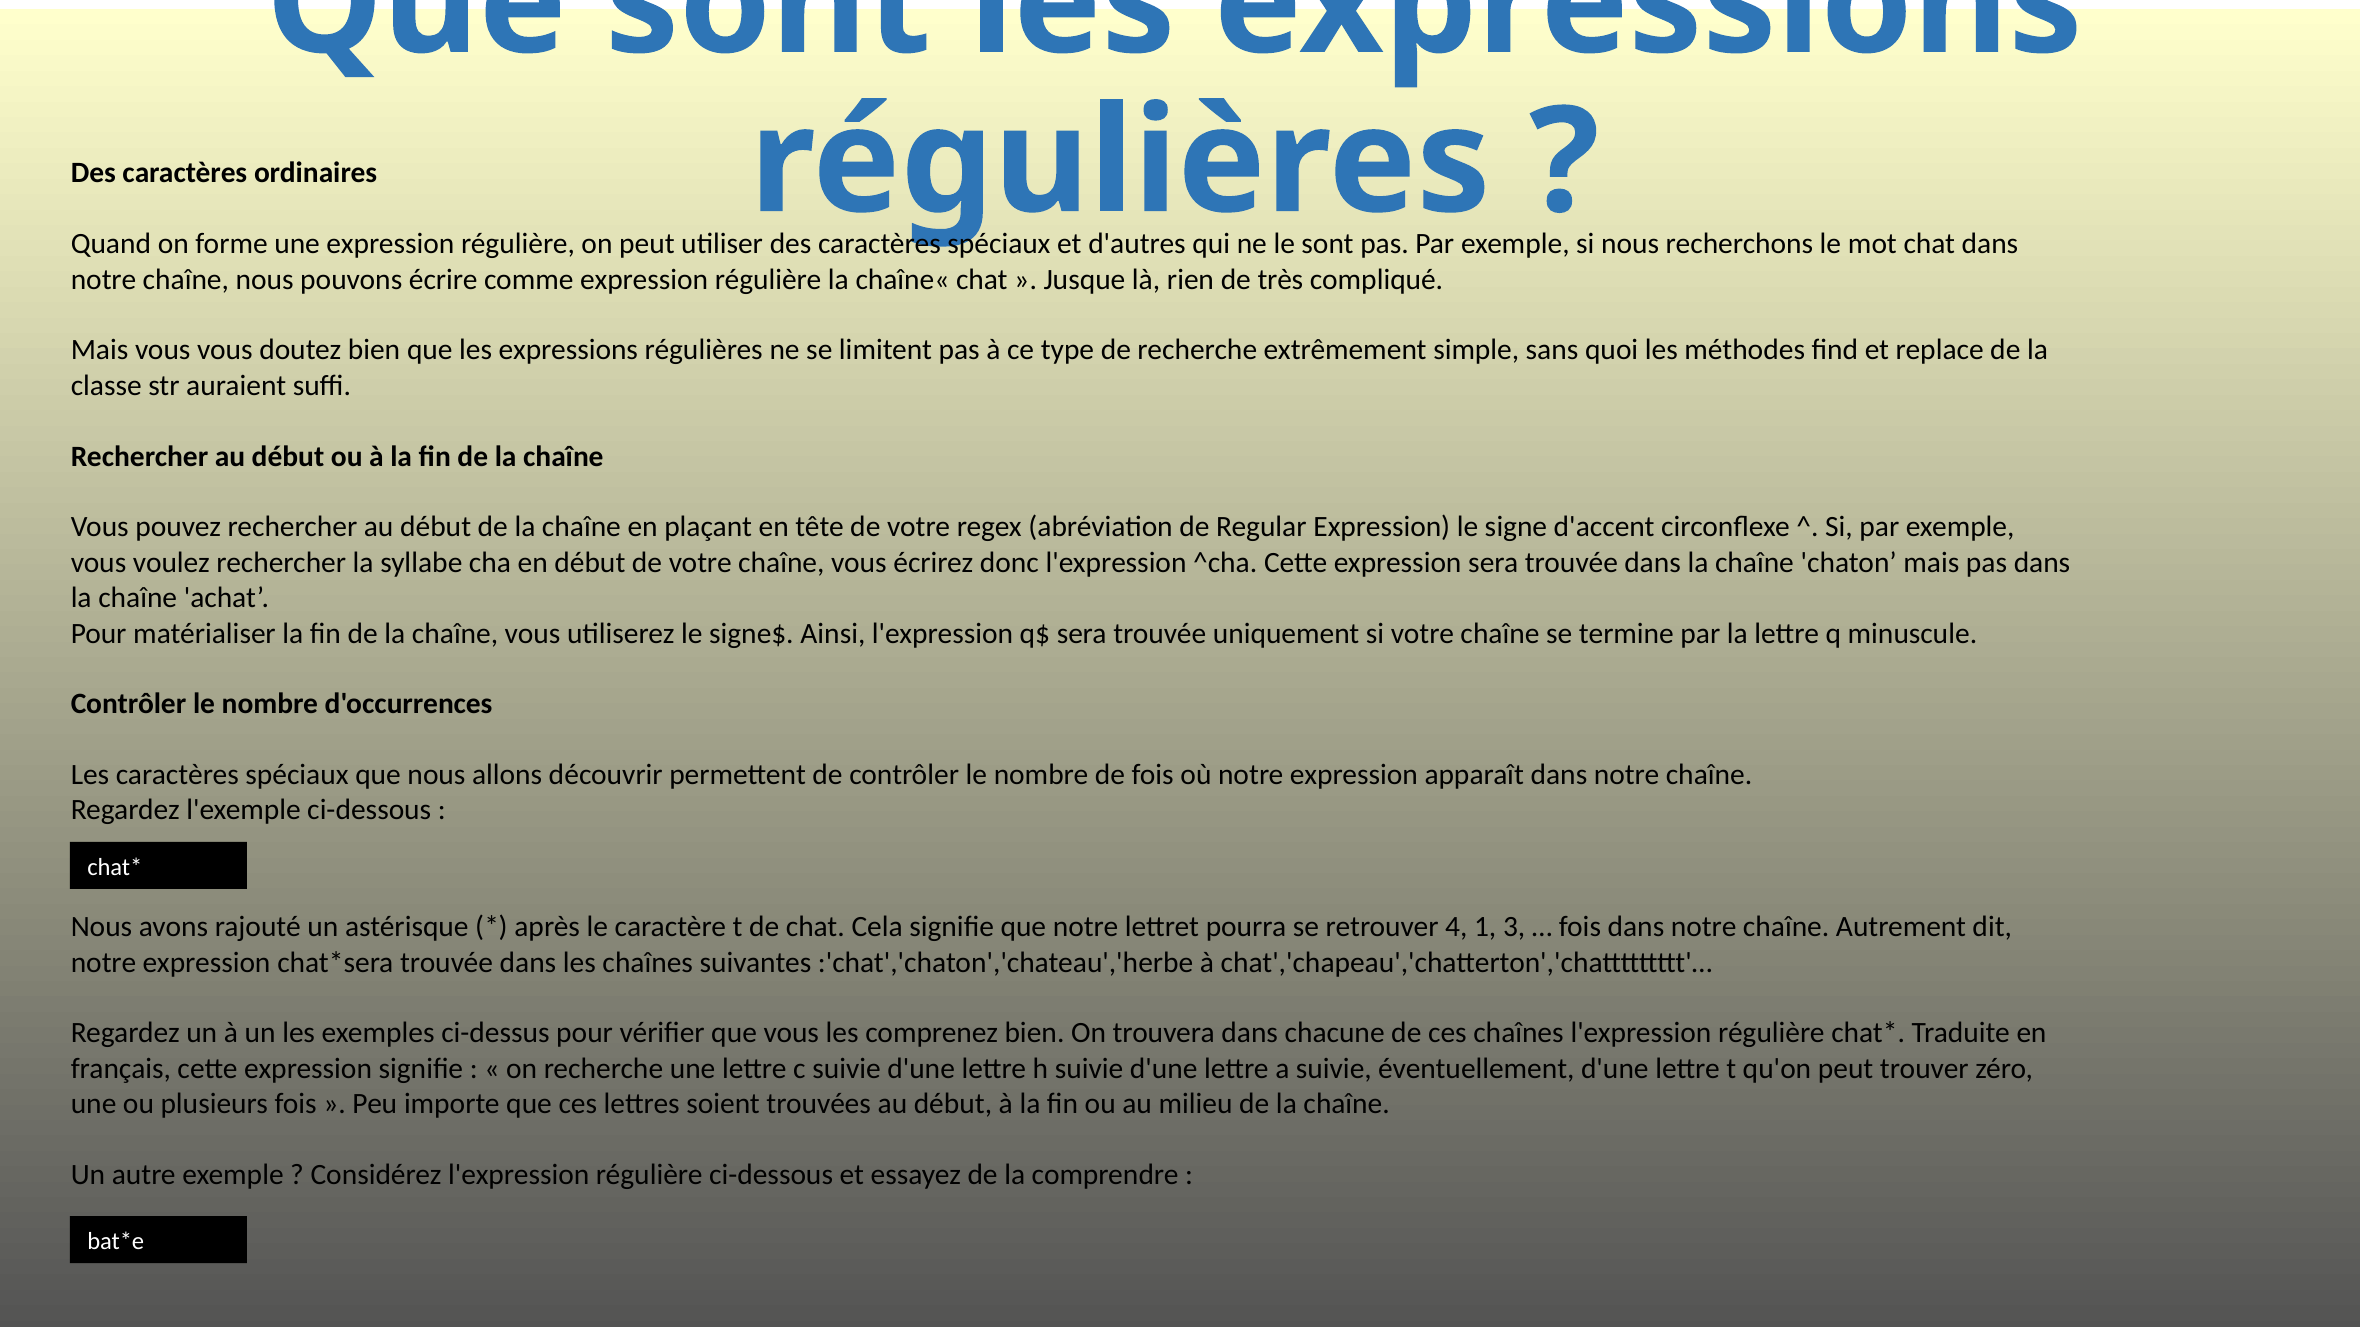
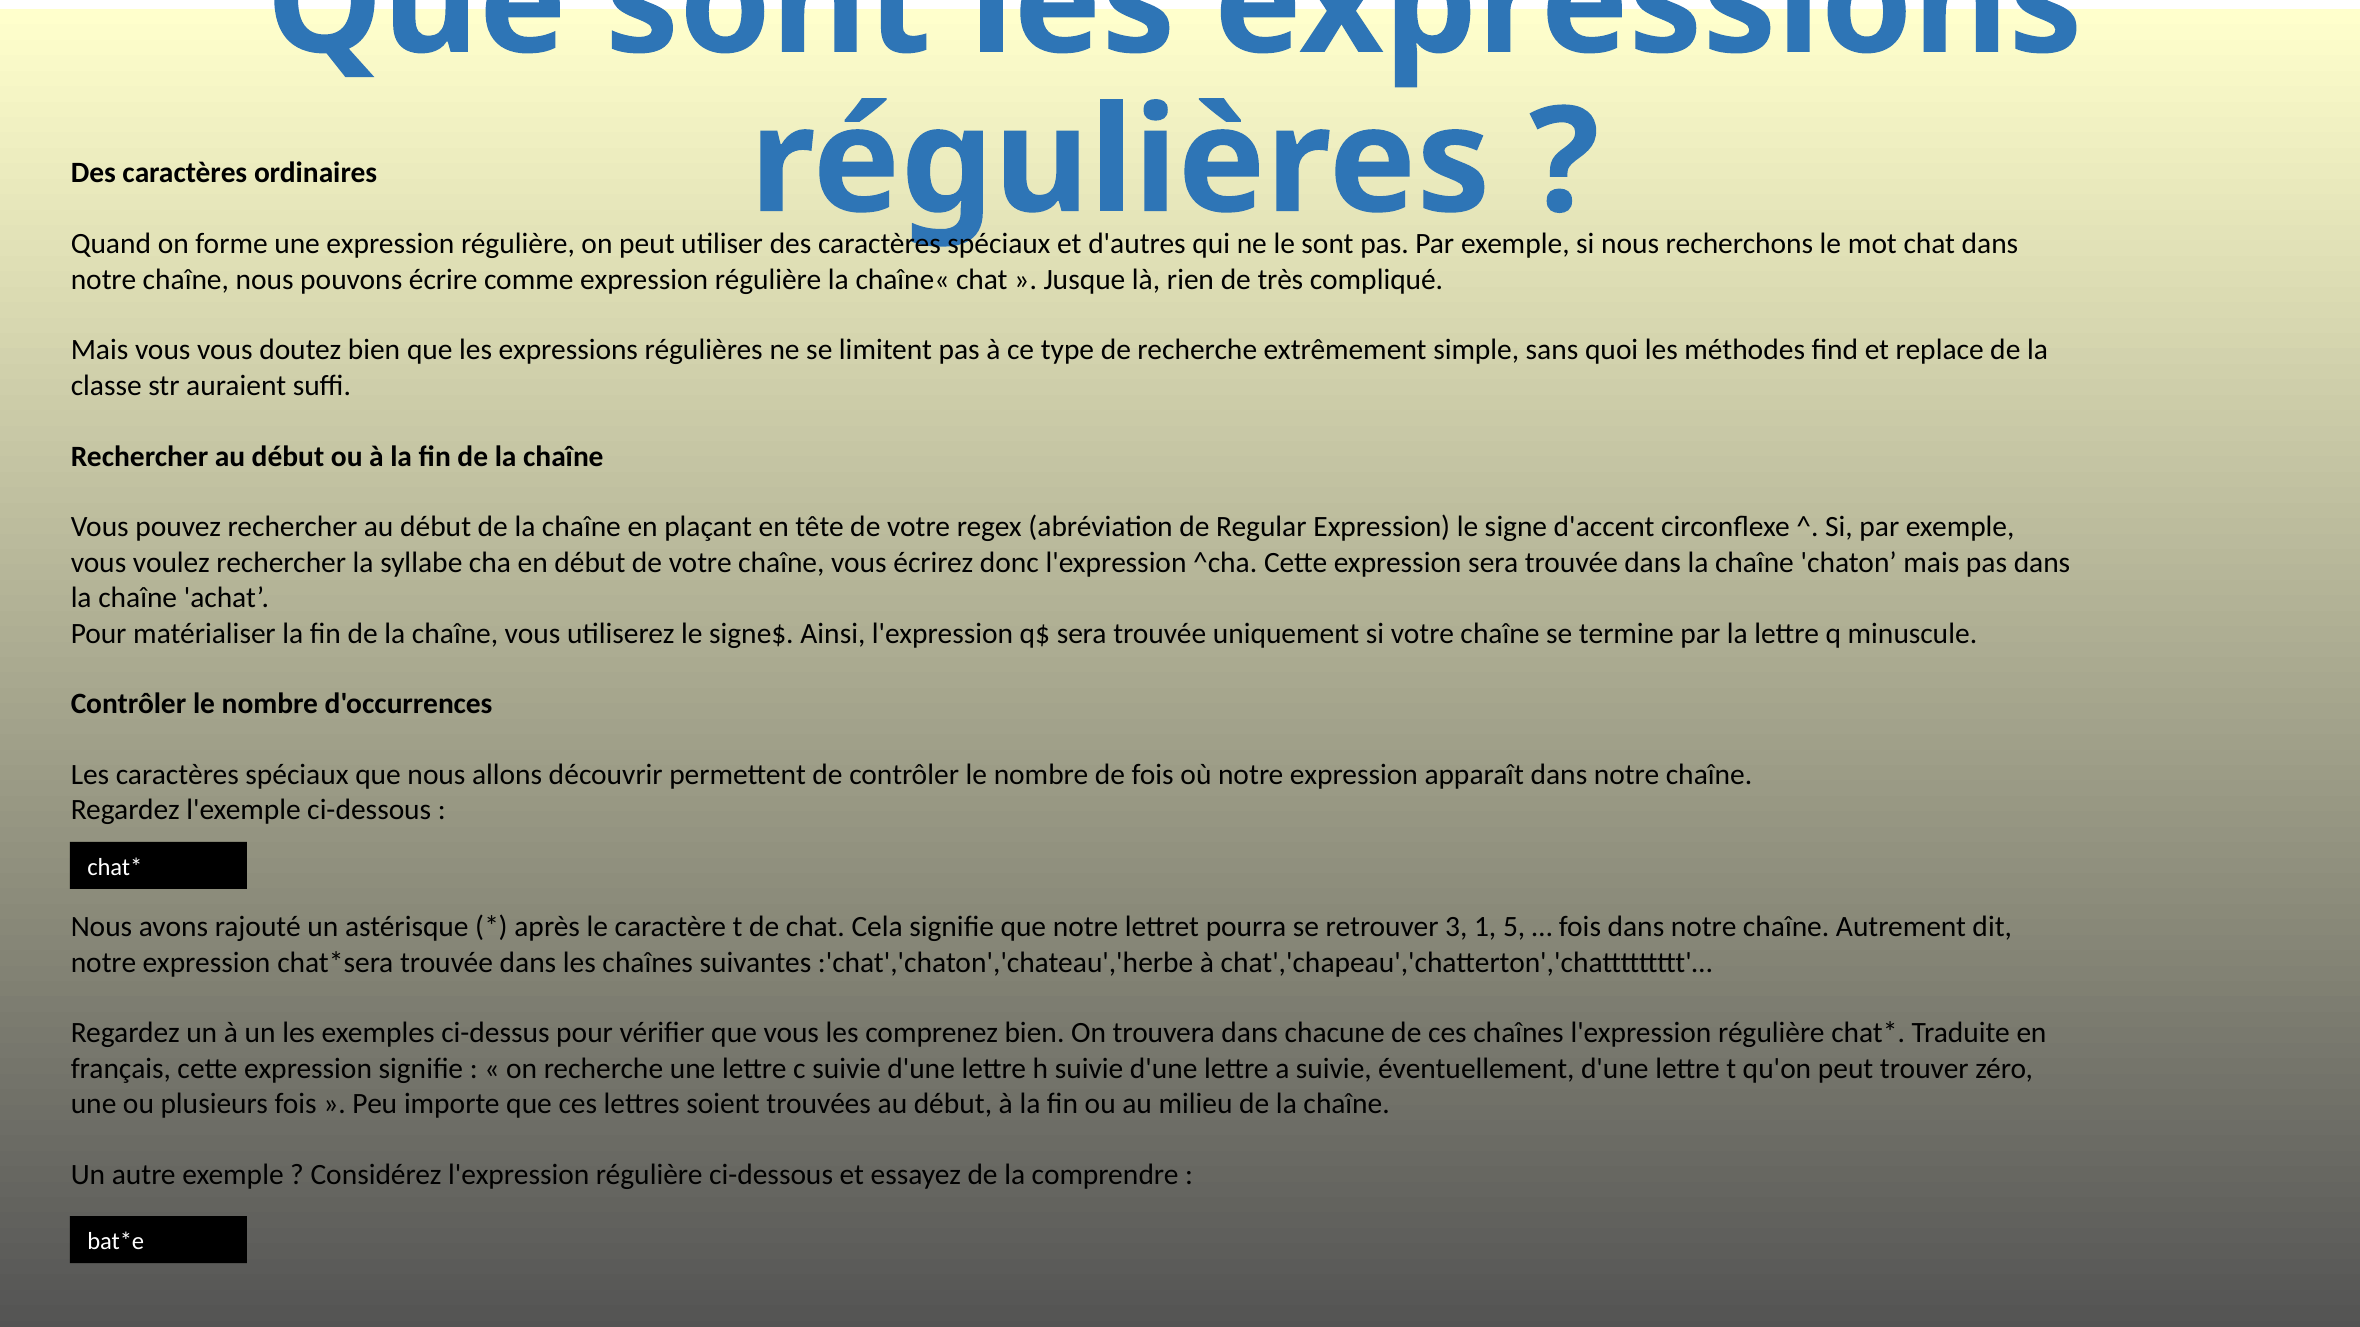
4: 4 -> 3
3: 3 -> 5
